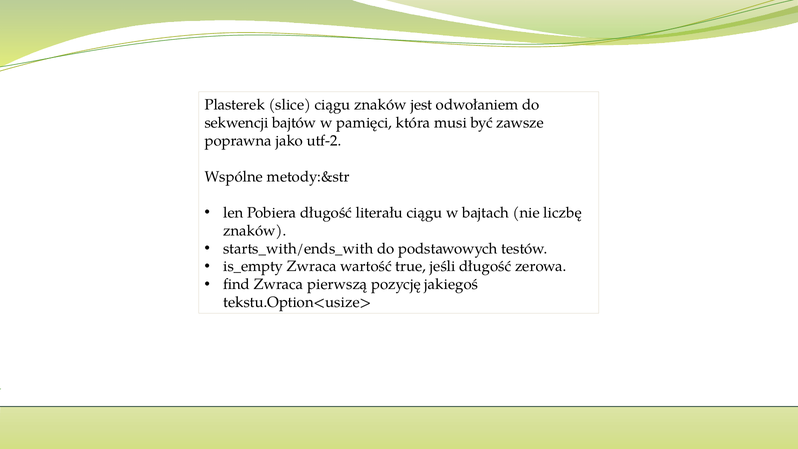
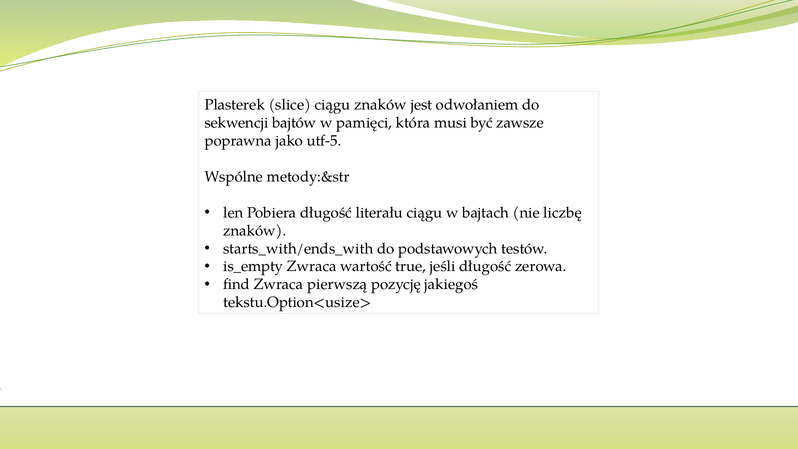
utf-2: utf-2 -> utf-5
